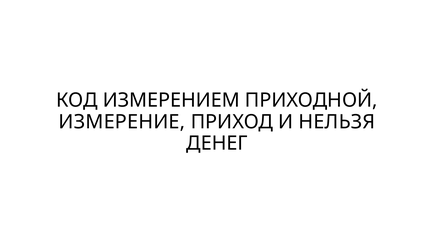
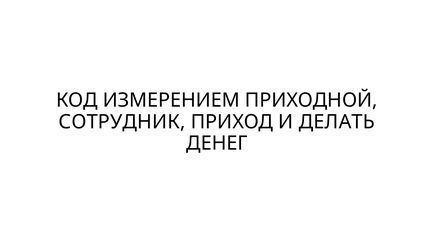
ИЗМЕРЕНИЕ: ИЗМЕРЕНИЕ -> СОТРУДНИК
НЕЛЬЗЯ: НЕЛЬЗЯ -> ДЕЛАТЬ
